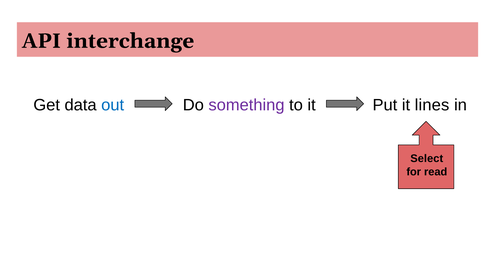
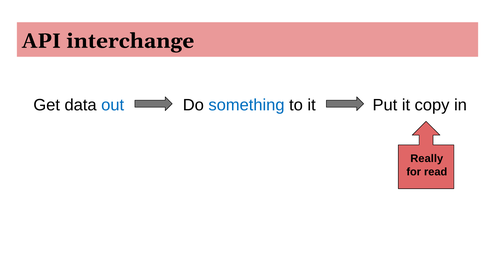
something colour: purple -> blue
lines: lines -> copy
Select: Select -> Really
